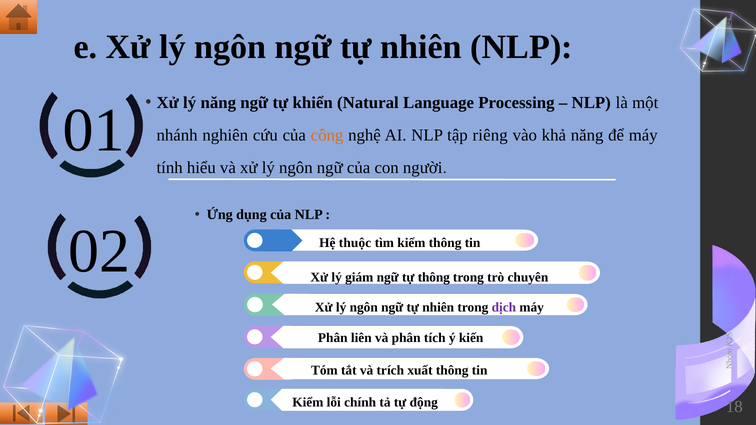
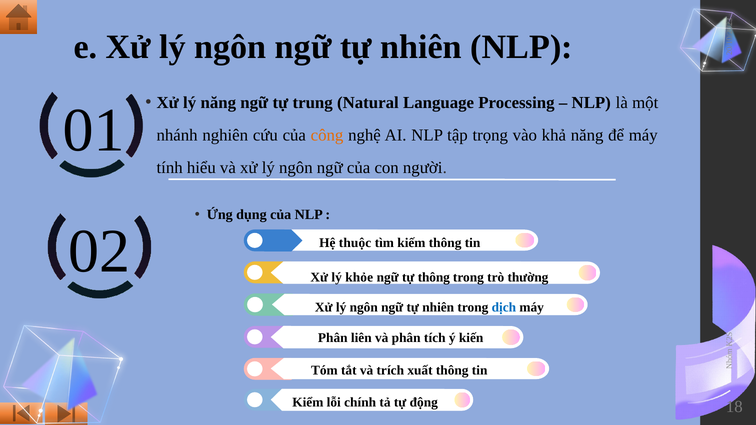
khiển: khiển -> trung
riêng: riêng -> trọng
giám: giám -> khỏe
chuyên: chuyên -> thường
dịch colour: purple -> blue
